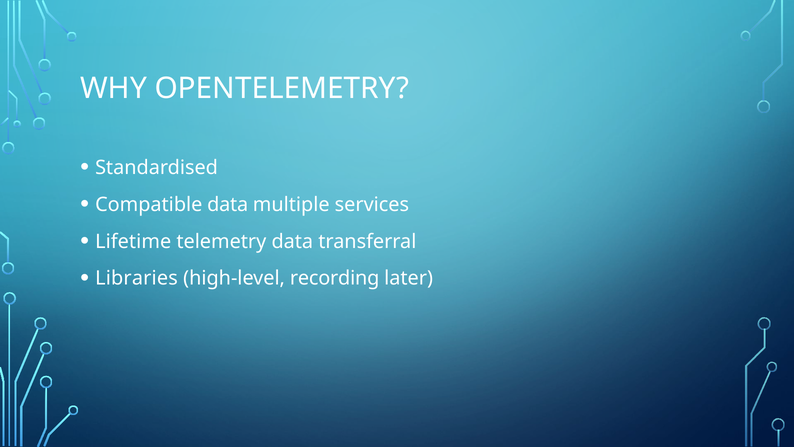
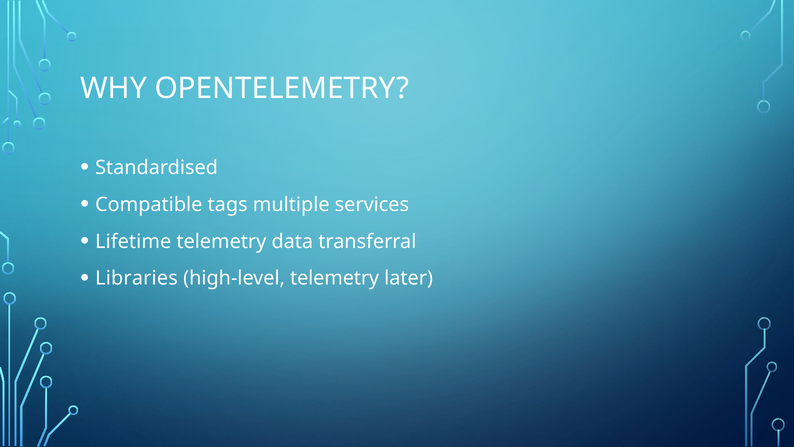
Compatible data: data -> tags
high-level recording: recording -> telemetry
